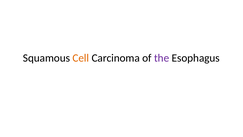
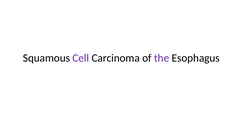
Cell colour: orange -> purple
